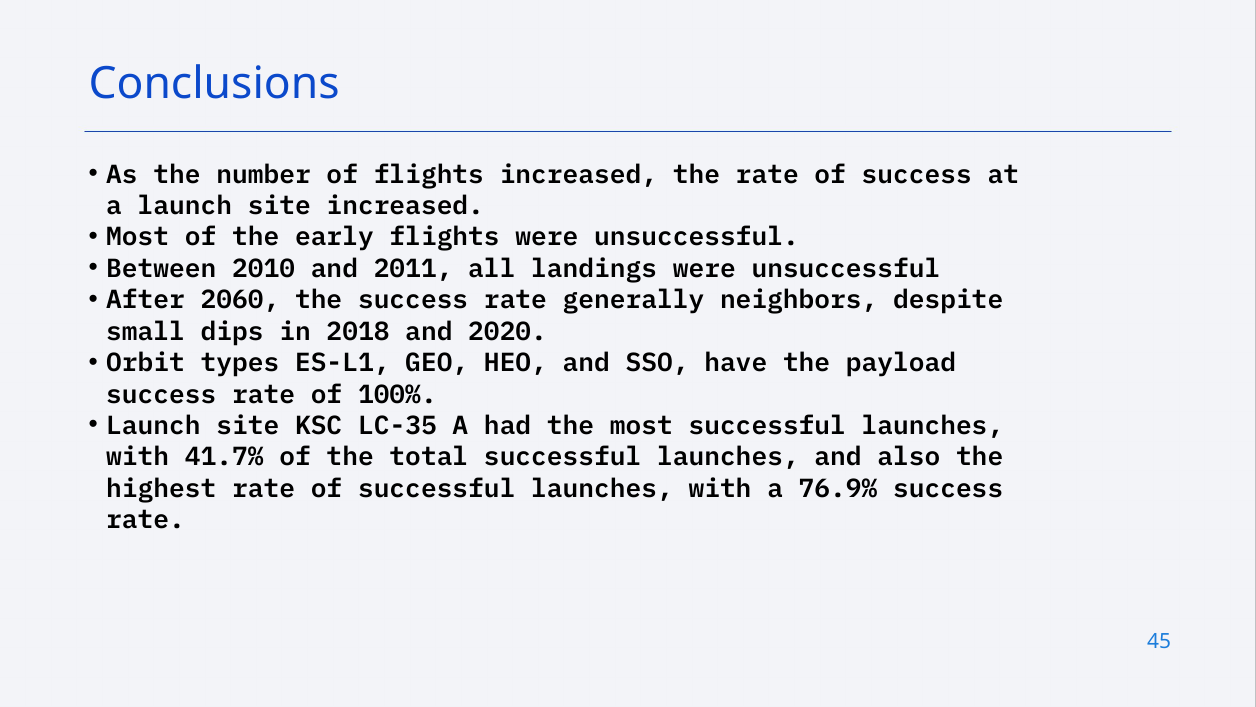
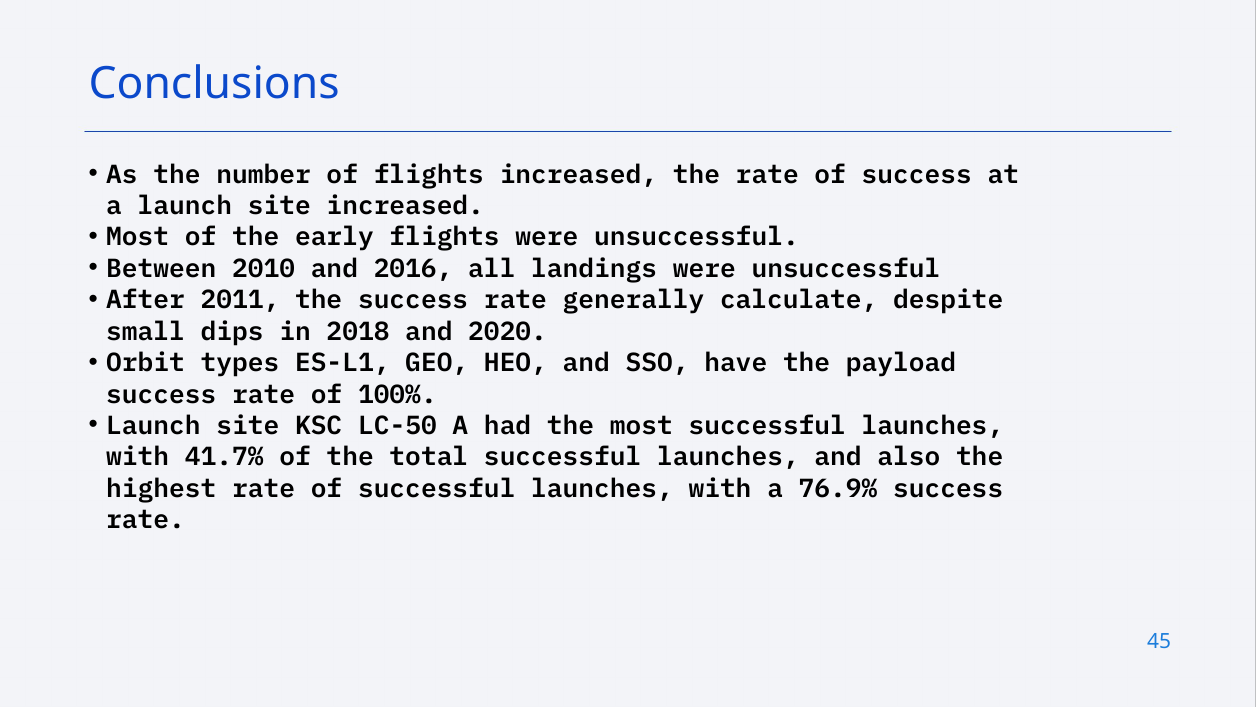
2011: 2011 -> 2016
2060: 2060 -> 2011
neighbors: neighbors -> calculate
LC-35: LC-35 -> LC-50
